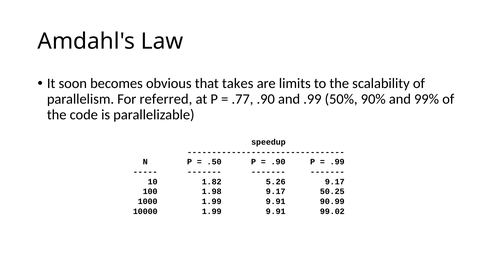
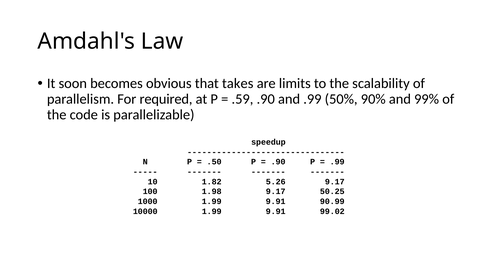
referred: referred -> required
.77: .77 -> .59
